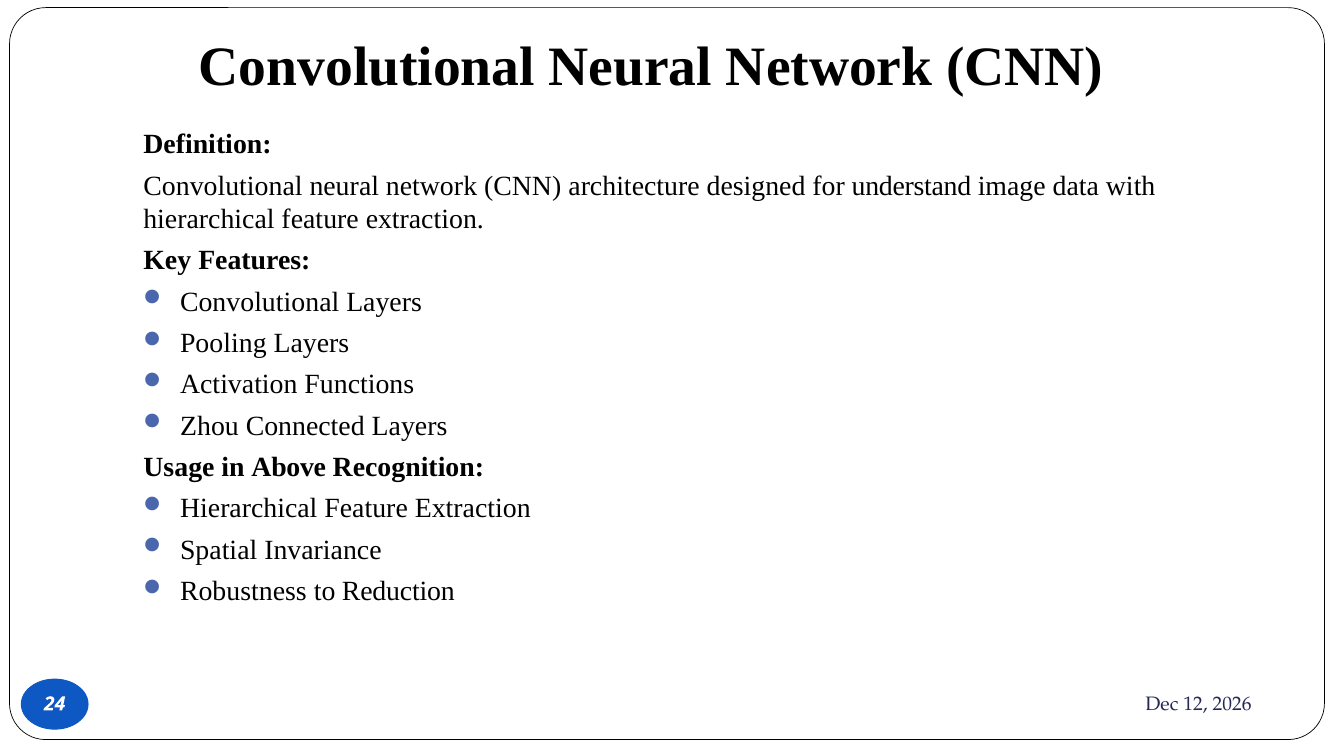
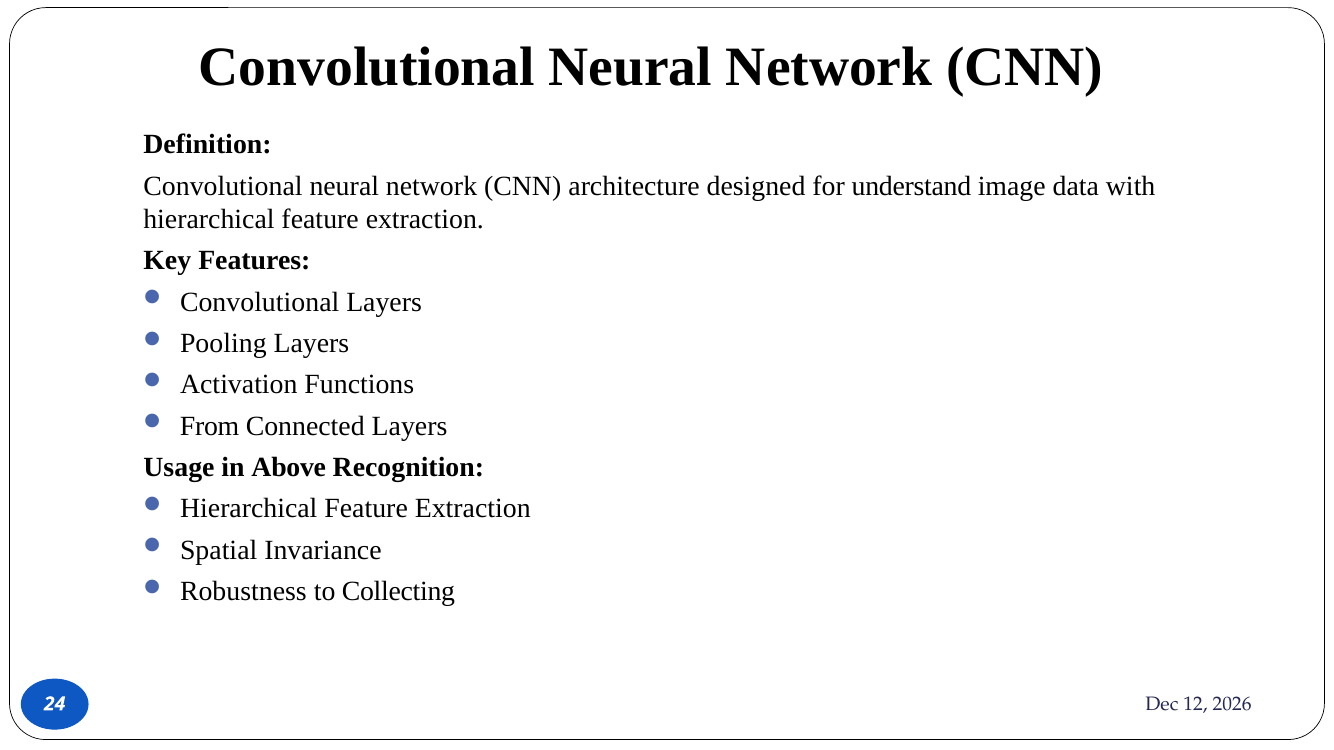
Zhou: Zhou -> From
Reduction: Reduction -> Collecting
